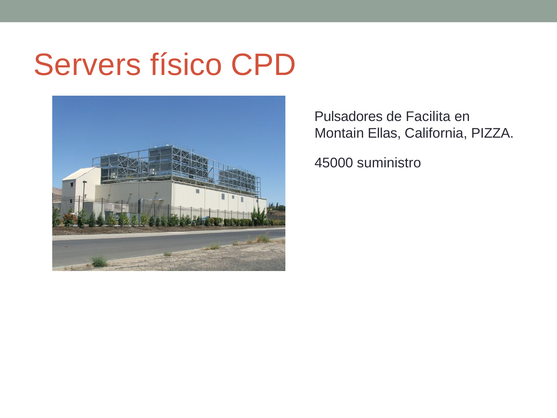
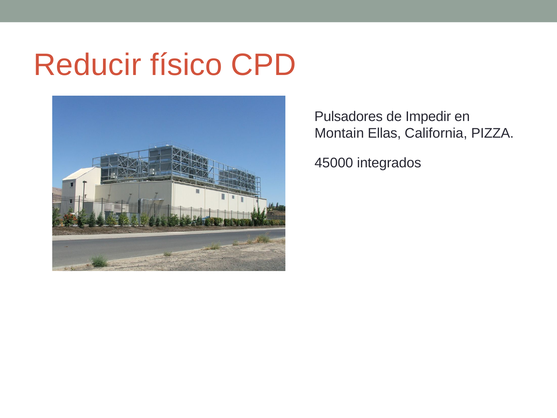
Servers: Servers -> Reducir
Facilita: Facilita -> Impedir
suministro: suministro -> integrados
